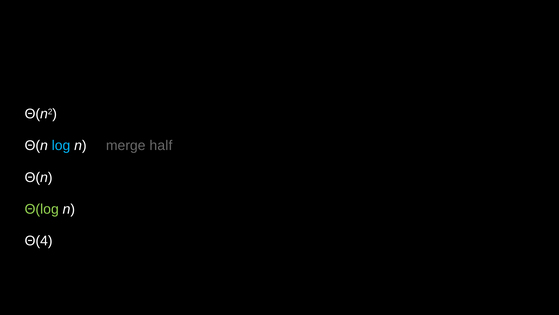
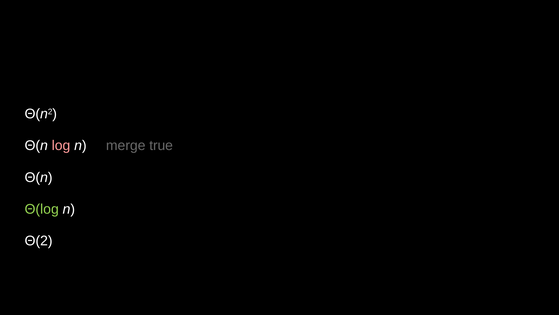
log colour: light blue -> pink
half: half -> true
Θ(4: Θ(4 -> Θ(2
